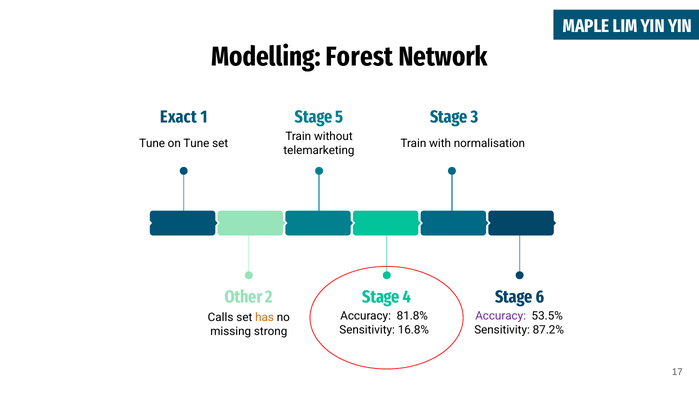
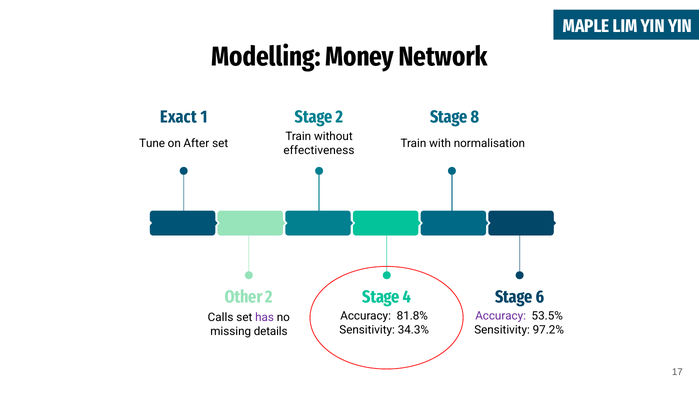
Forest: Forest -> Money
Stage 5: 5 -> 2
3: 3 -> 8
on Tune: Tune -> After
telemarketing: telemarketing -> effectiveness
has colour: orange -> purple
16.8%: 16.8% -> 34.3%
87.2%: 87.2% -> 97.2%
strong: strong -> details
